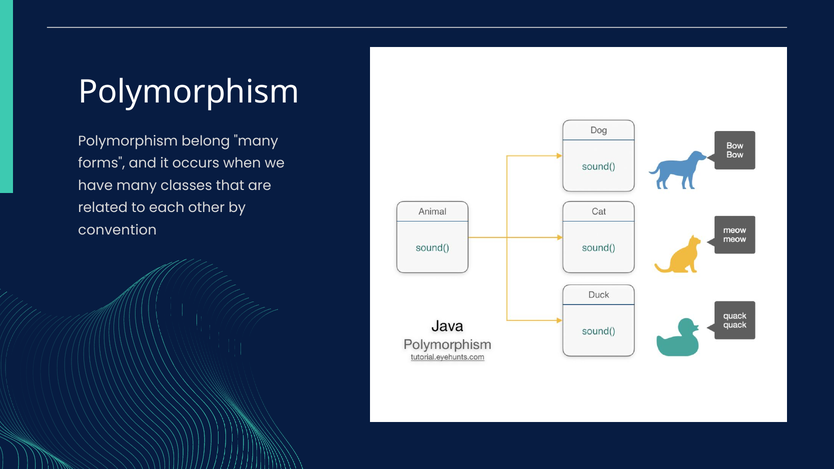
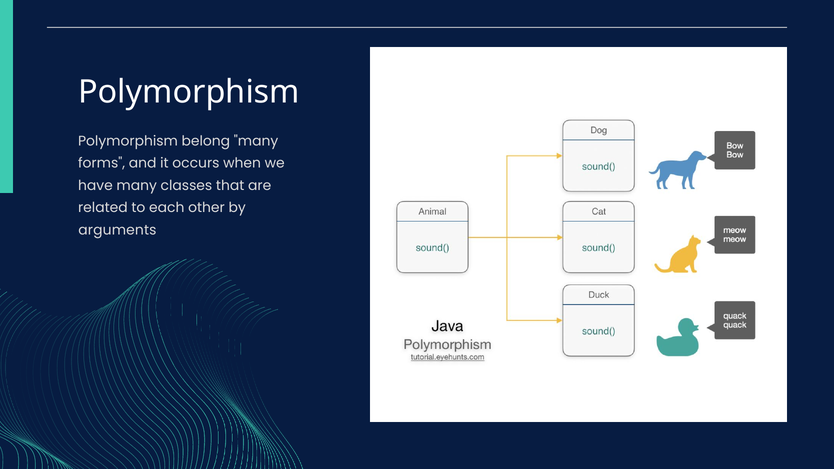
convention: convention -> arguments
